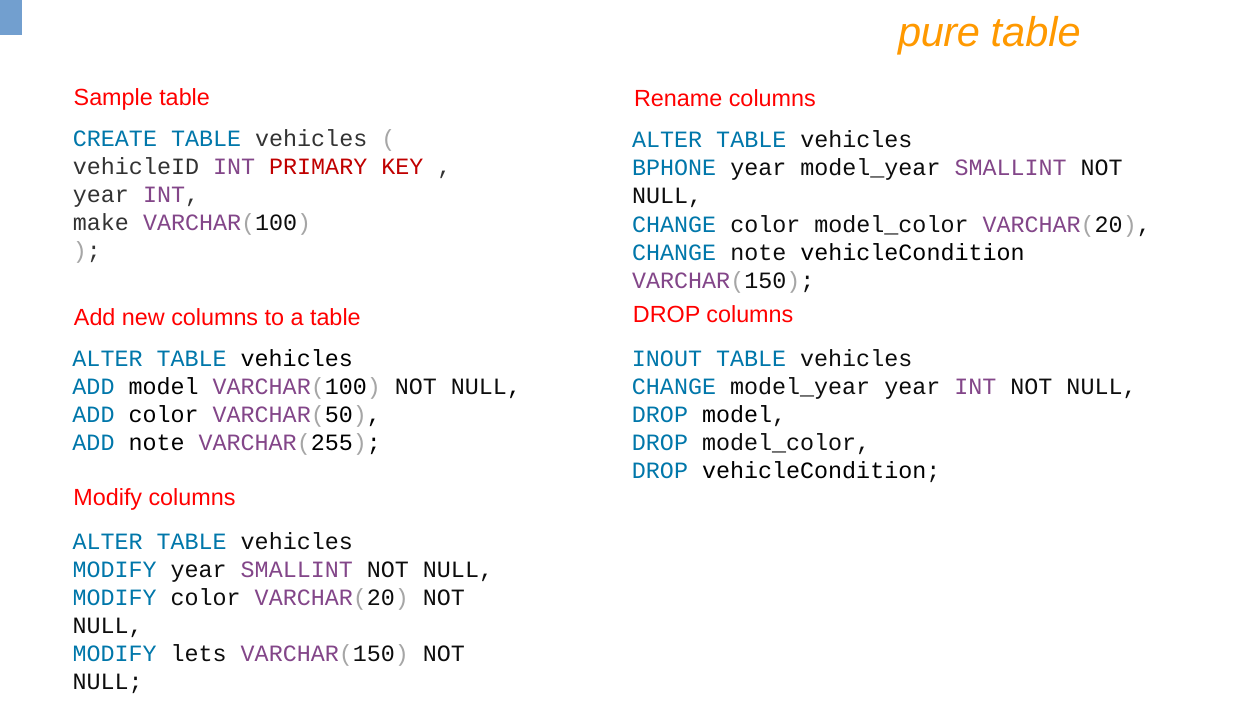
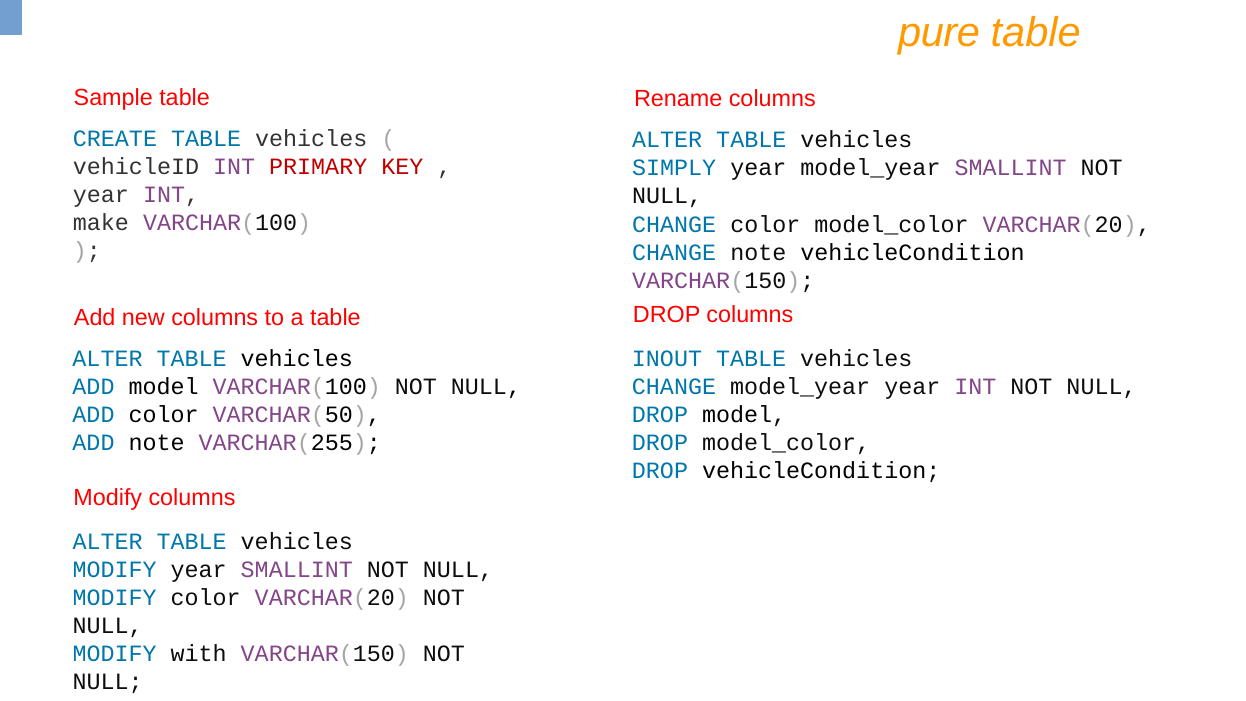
BPHONE: BPHONE -> SIMPLY
lets: lets -> with
